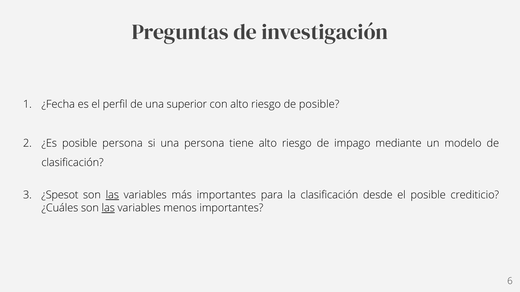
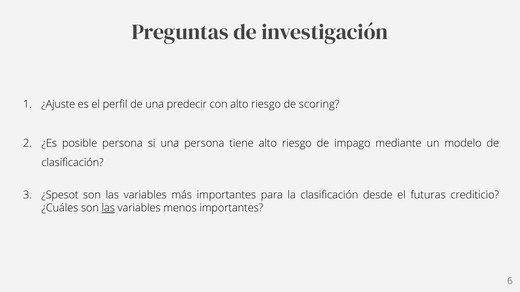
¿Fecha: ¿Fecha -> ¿Ajuste
superior: superior -> predecir
de posible: posible -> scoring
las at (112, 195) underline: present -> none
el posible: posible -> futuras
